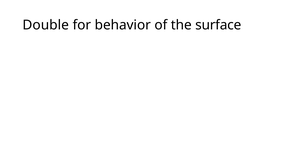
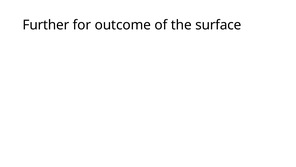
Double: Double -> Further
behavior: behavior -> outcome
